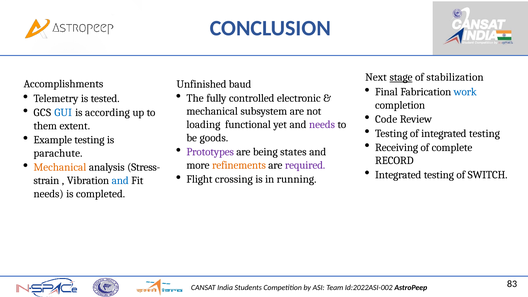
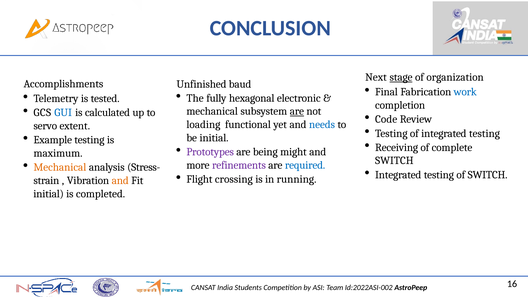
stabilization: stabilization -> organization
controlled: controlled -> hexagonal
are at (297, 111) underline: none -> present
according: according -> calculated
needs at (322, 125) colour: purple -> blue
them: them -> servo
be goods: goods -> initial
states: states -> might
parachute: parachute -> maximum
RECORD at (394, 161): RECORD -> SWITCH
refinements colour: orange -> purple
required colour: purple -> blue
and at (120, 181) colour: blue -> orange
needs at (49, 194): needs -> initial
83: 83 -> 16
